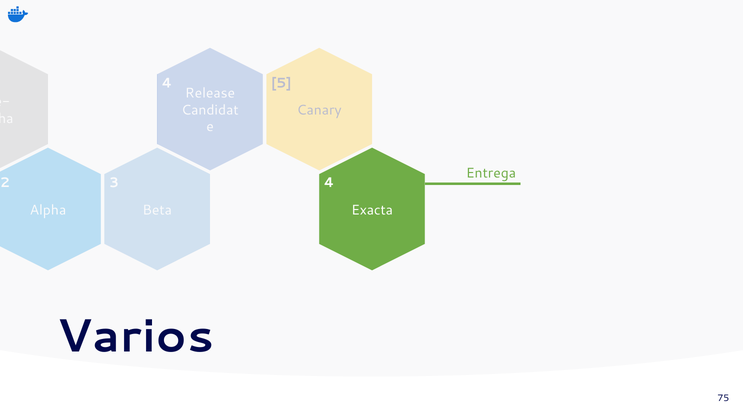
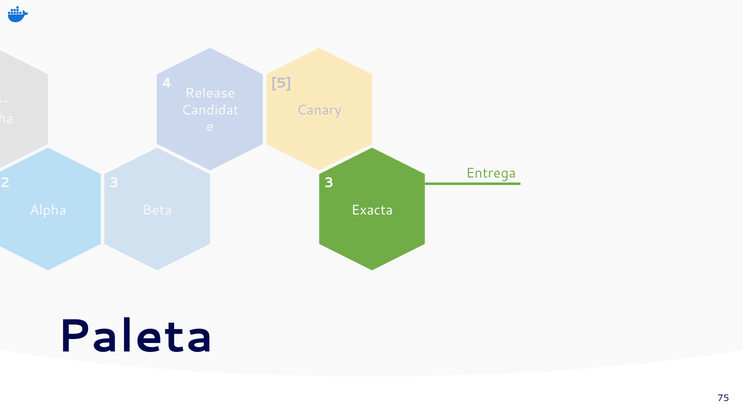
4 at (329, 182): 4 -> 3
Varios: Varios -> Paleta
